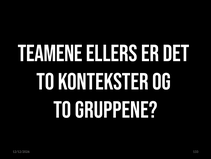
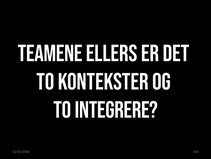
GRUPPENE: GRUPPENE -> INTEGRERE
